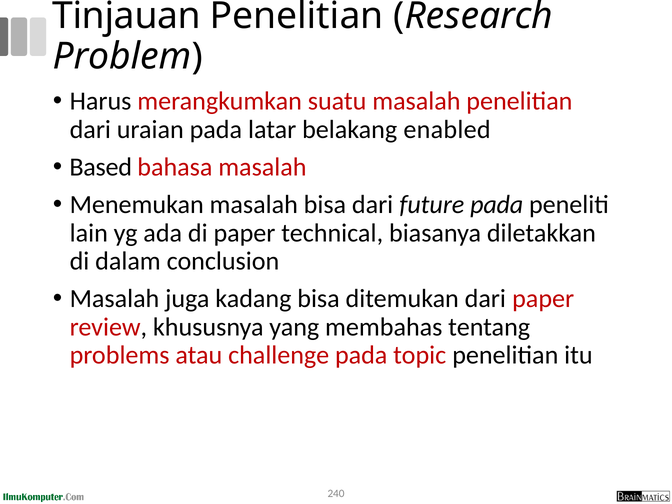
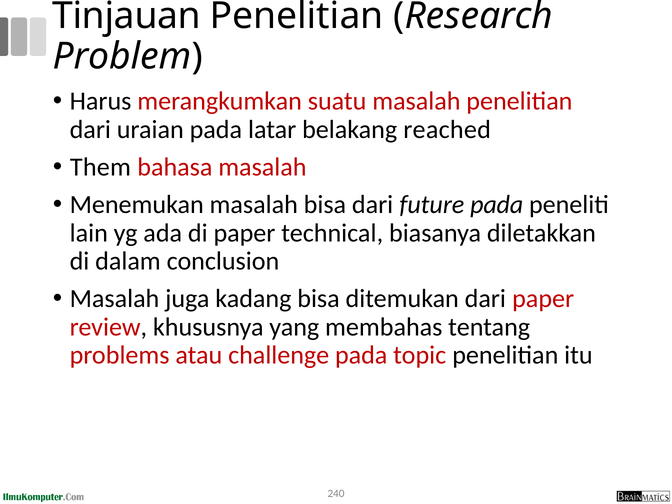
enabled: enabled -> reached
Based: Based -> Them
